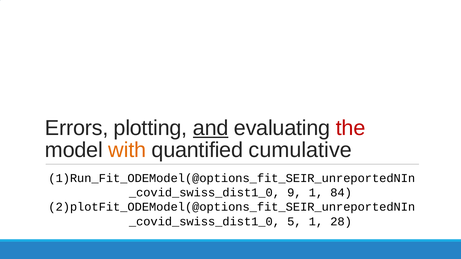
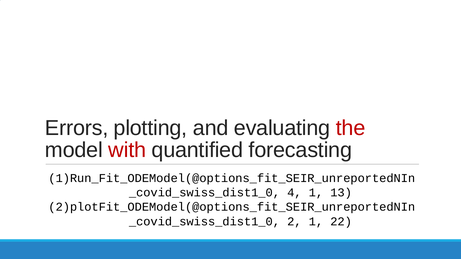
and underline: present -> none
with colour: orange -> red
cumulative: cumulative -> forecasting
9: 9 -> 4
84: 84 -> 13
5: 5 -> 2
28: 28 -> 22
